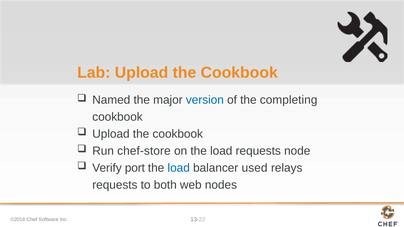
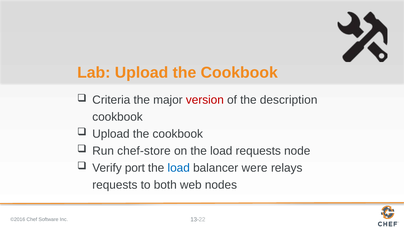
Named: Named -> Criteria
version colour: blue -> red
completing: completing -> description
used: used -> were
